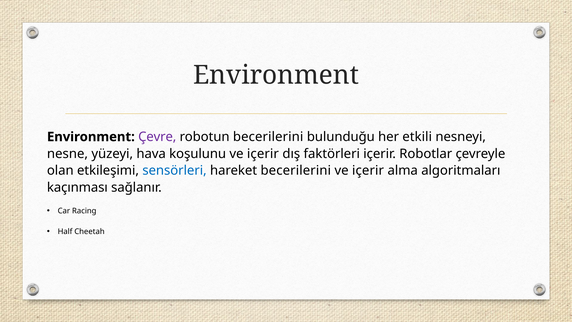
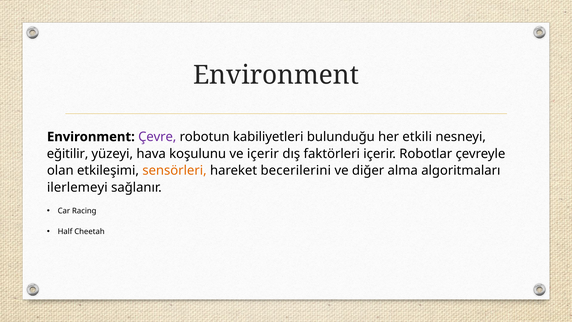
robotun becerilerini: becerilerini -> kabiliyetleri
nesne: nesne -> eğitilir
sensörleri colour: blue -> orange
içerir at (368, 170): içerir -> diğer
kaçınması: kaçınması -> ilerlemeyi
